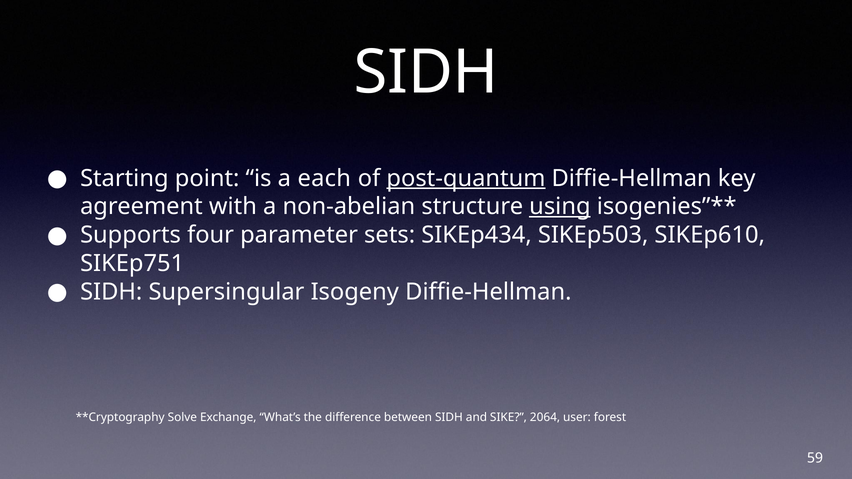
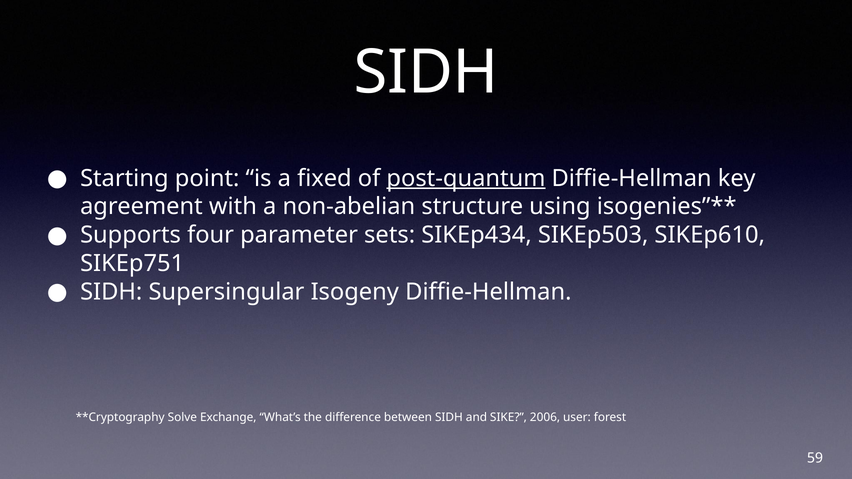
each: each -> fixed
using underline: present -> none
2064: 2064 -> 2006
